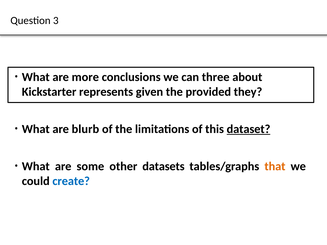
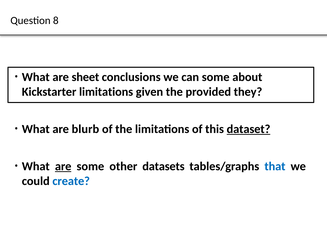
3: 3 -> 8
more: more -> sheet
can three: three -> some
Kickstarter represents: represents -> limitations
are at (63, 167) underline: none -> present
that colour: orange -> blue
